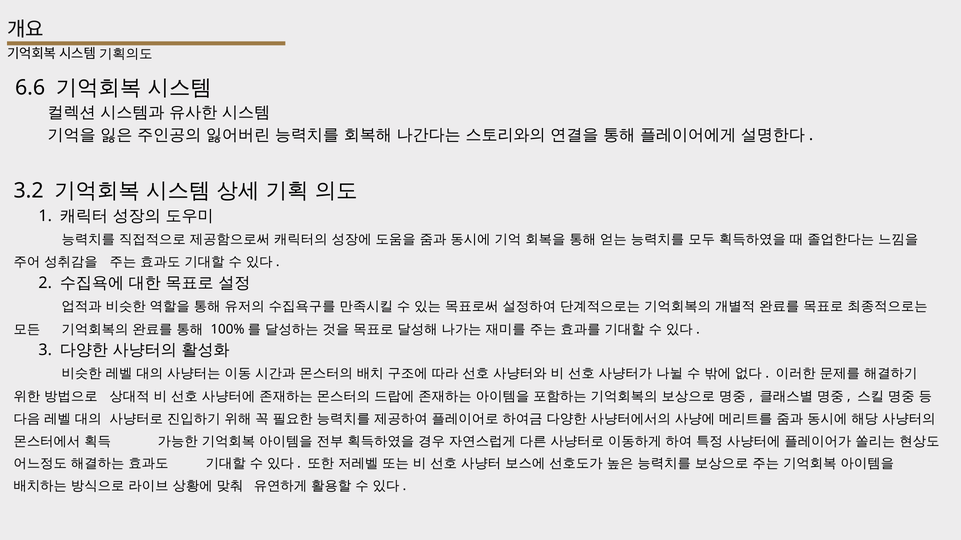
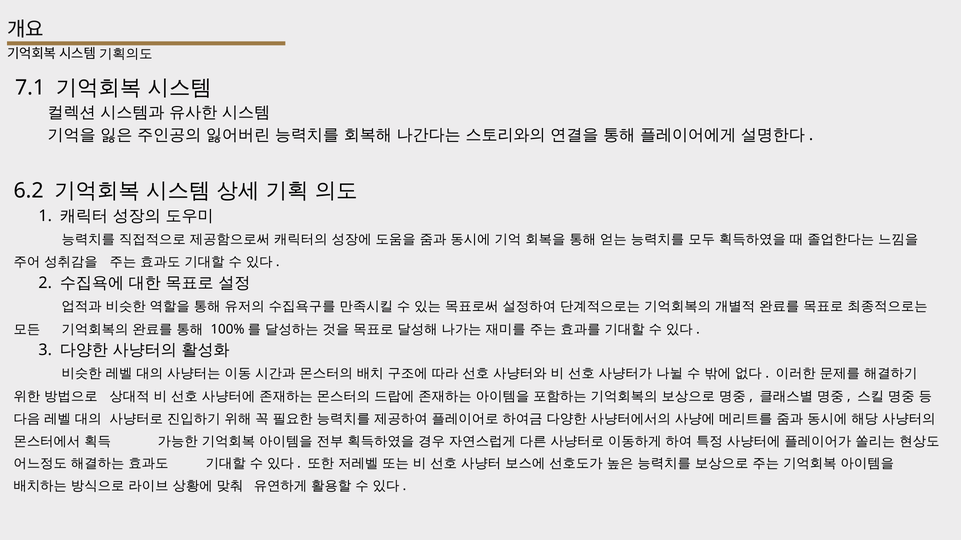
6.6: 6.6 -> 7.1
3.2: 3.2 -> 6.2
